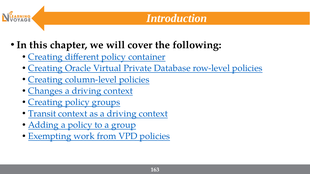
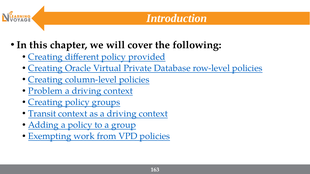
container: container -> provided
Changes: Changes -> Problem
